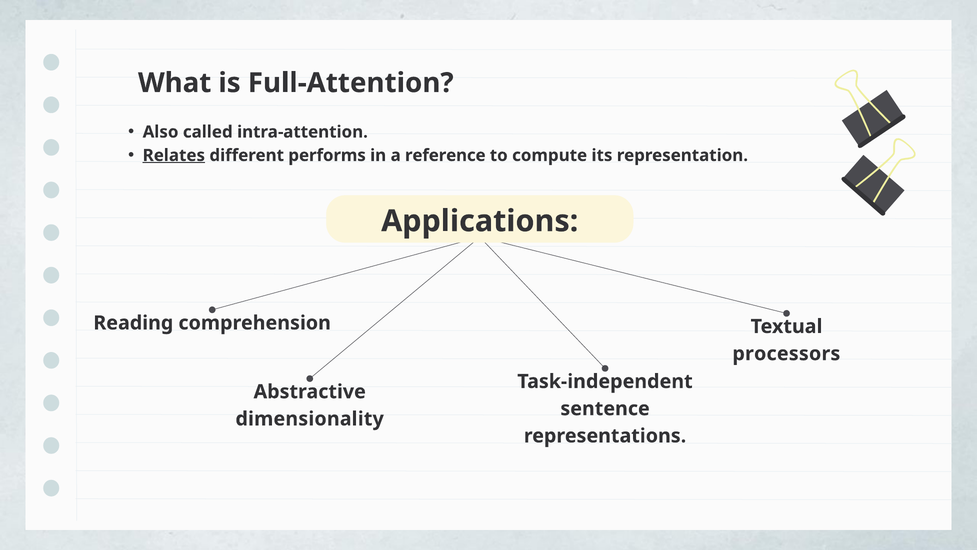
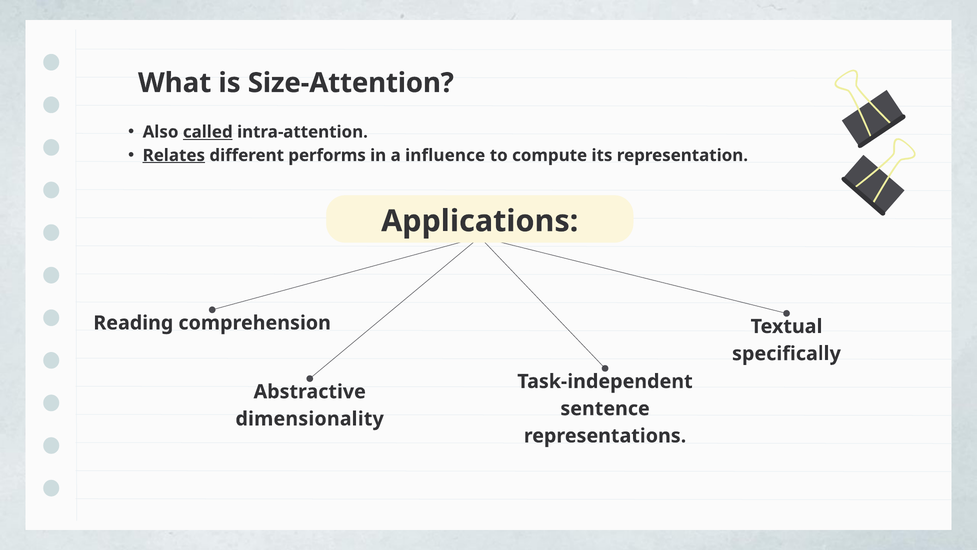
Full-Attention: Full-Attention -> Size-Attention
called underline: none -> present
reference: reference -> influence
processors: processors -> specifically
